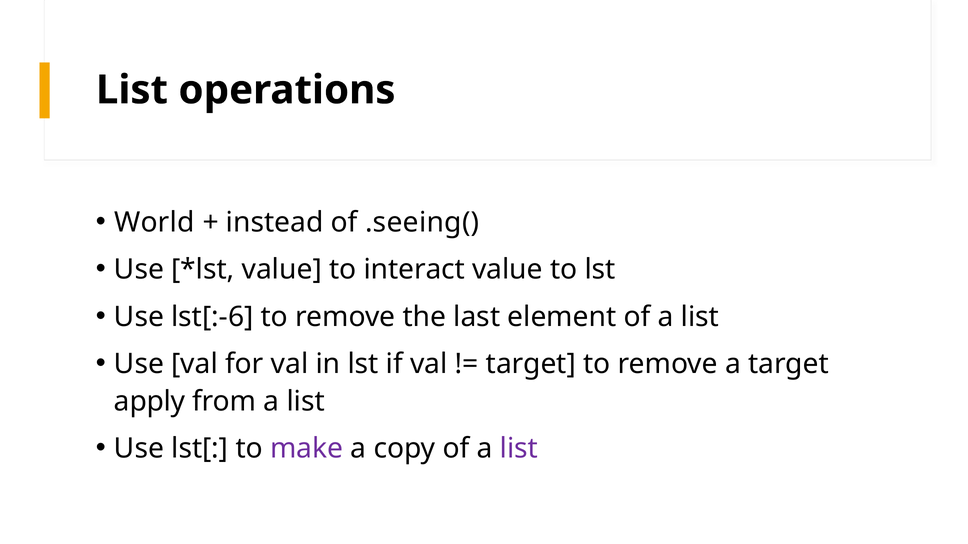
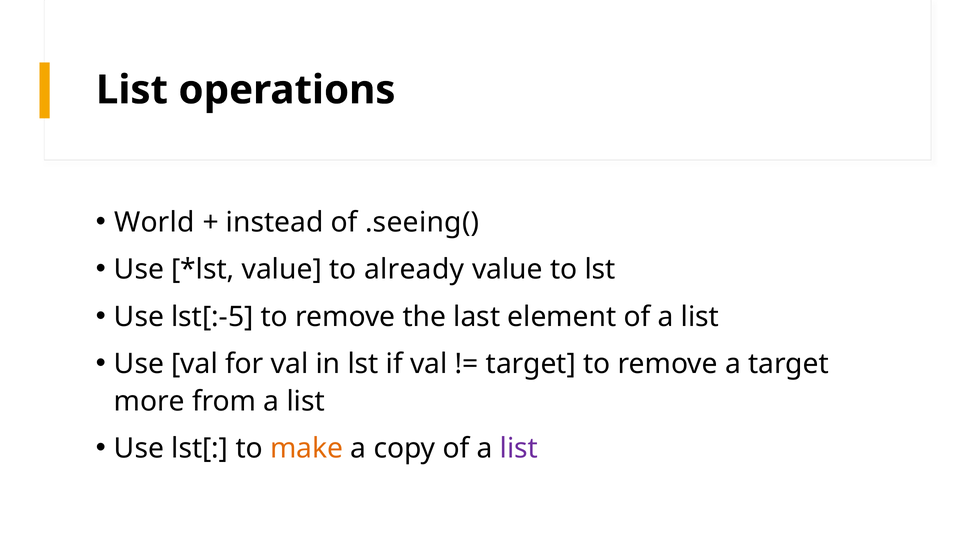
interact: interact -> already
lst[:-6: lst[:-6 -> lst[:-5
apply: apply -> more
make colour: purple -> orange
